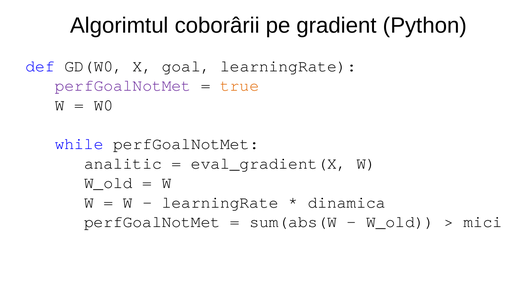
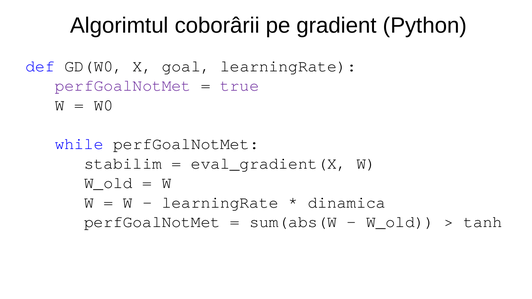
true colour: orange -> purple
analitic: analitic -> stabilim
mici: mici -> tanh
